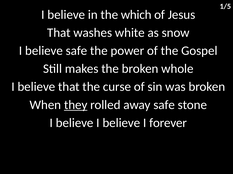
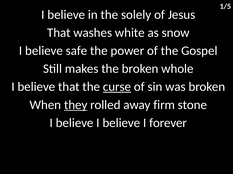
which: which -> solely
curse underline: none -> present
away safe: safe -> firm
